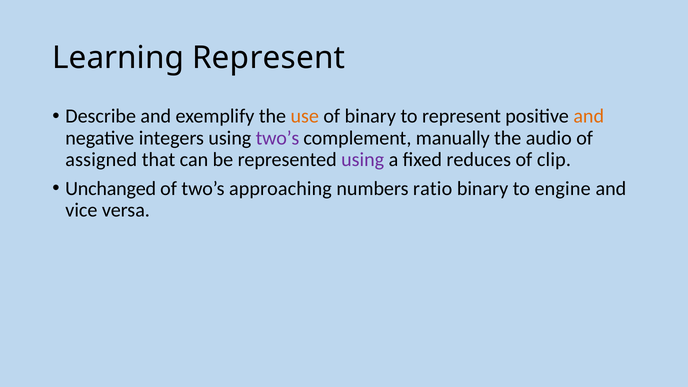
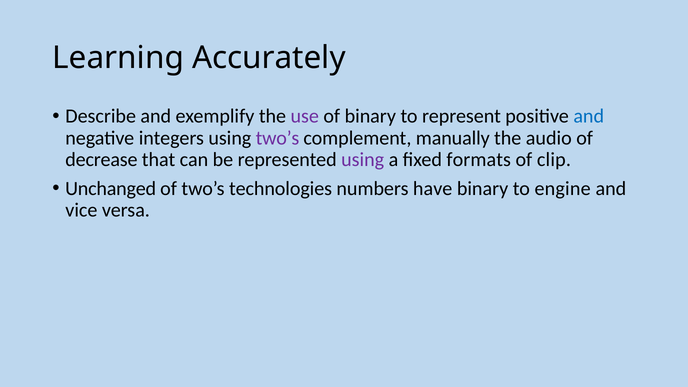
Learning Represent: Represent -> Accurately
use colour: orange -> purple
and at (589, 116) colour: orange -> blue
assigned: assigned -> decrease
reduces: reduces -> formats
approaching: approaching -> technologies
ratio: ratio -> have
